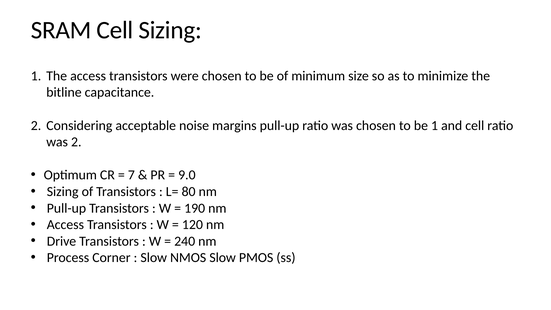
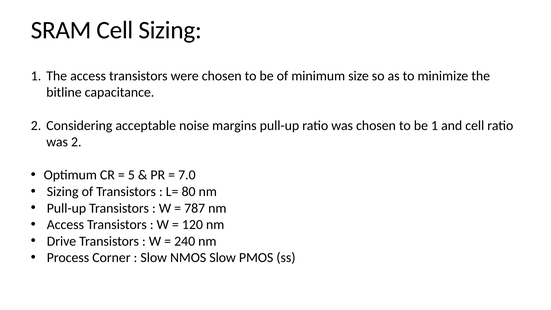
7: 7 -> 5
9.0: 9.0 -> 7.0
190: 190 -> 787
